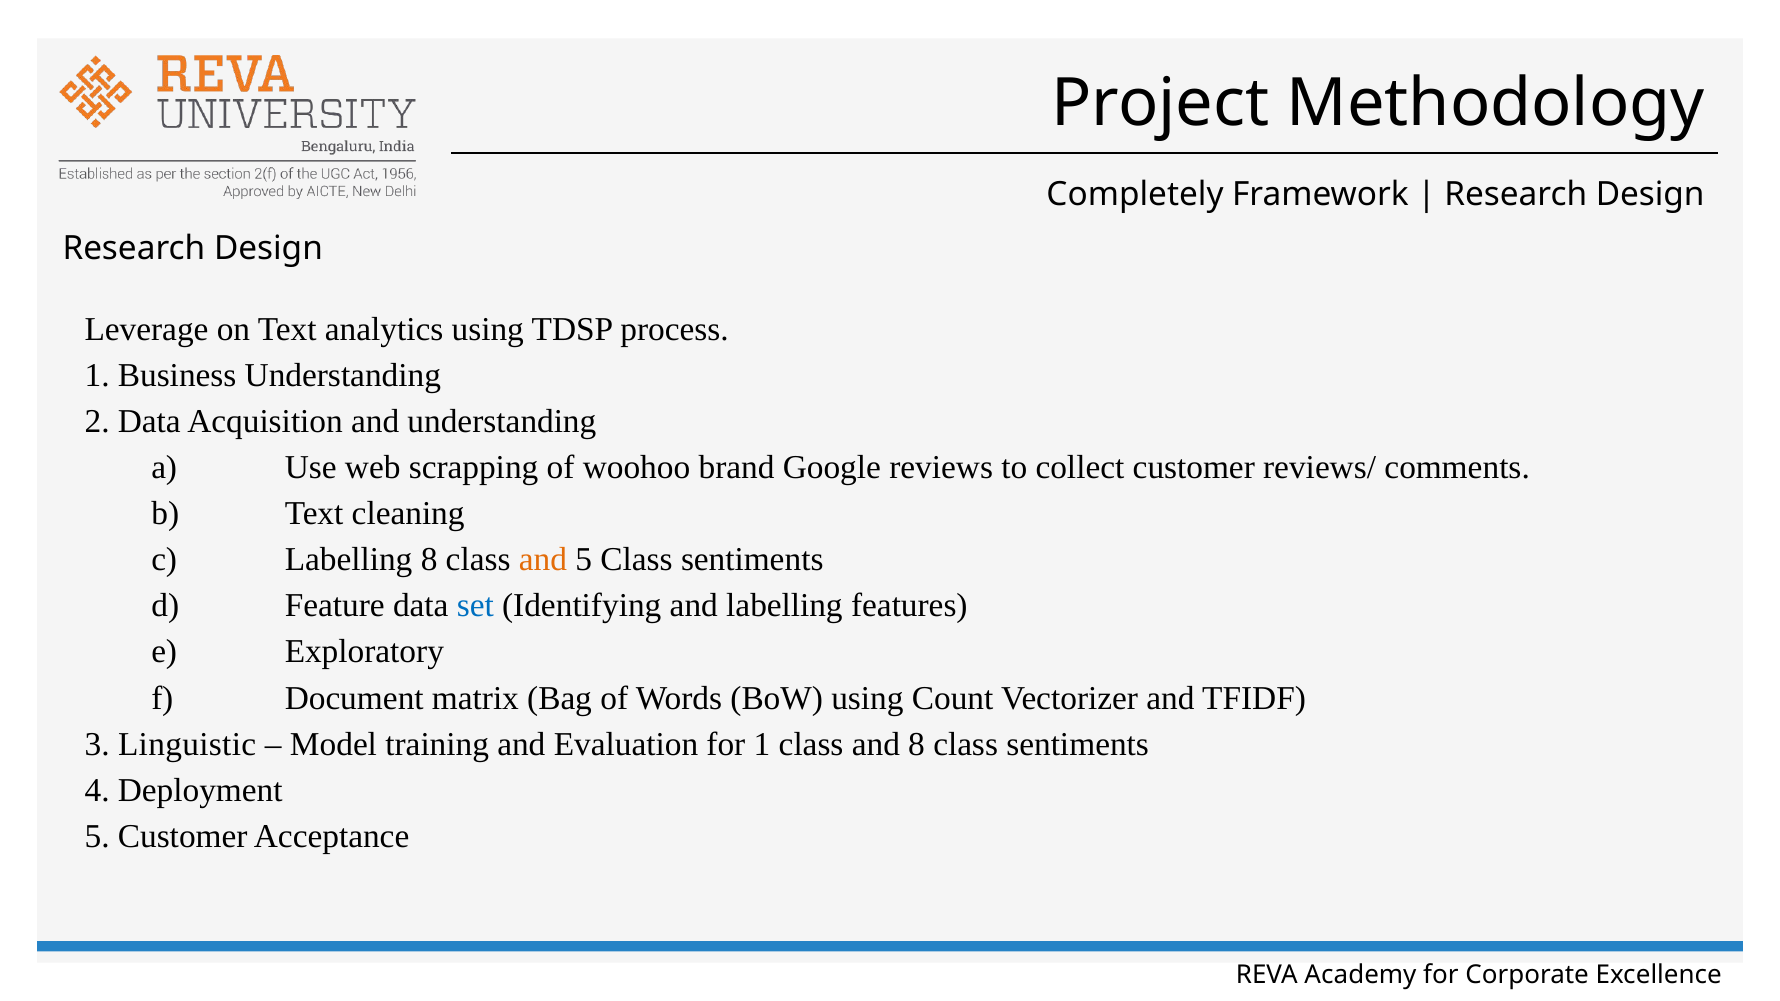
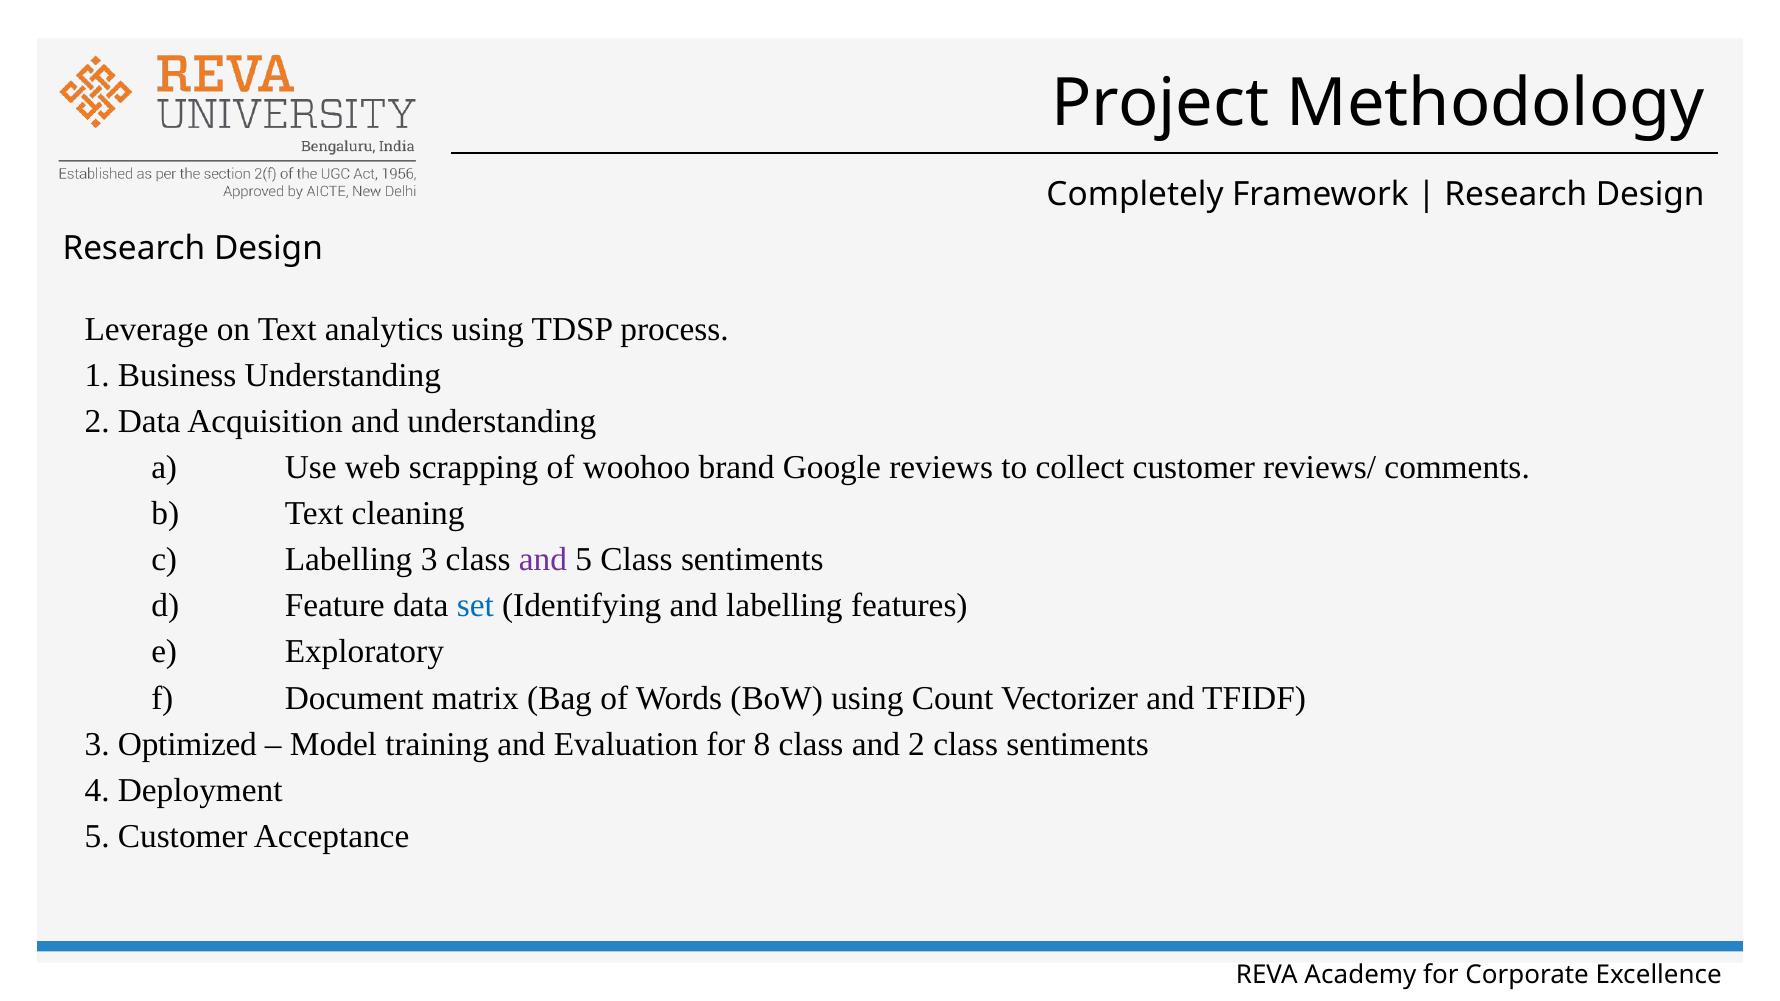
Labelling 8: 8 -> 3
and at (543, 560) colour: orange -> purple
Linguistic: Linguistic -> Optimized
for 1: 1 -> 8
and 8: 8 -> 2
